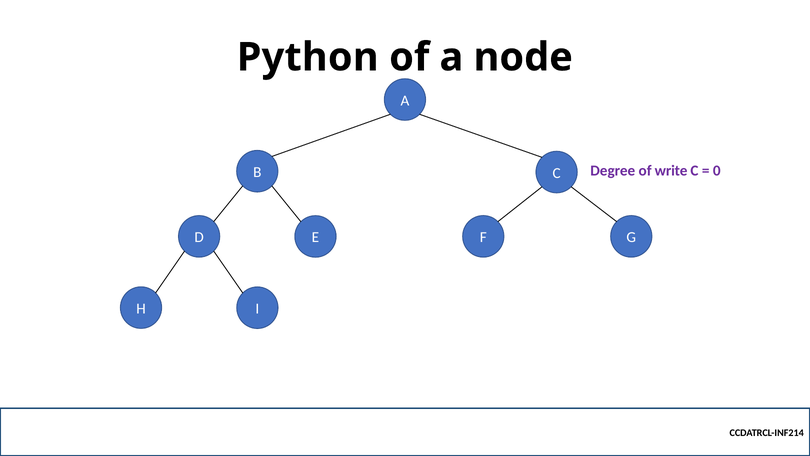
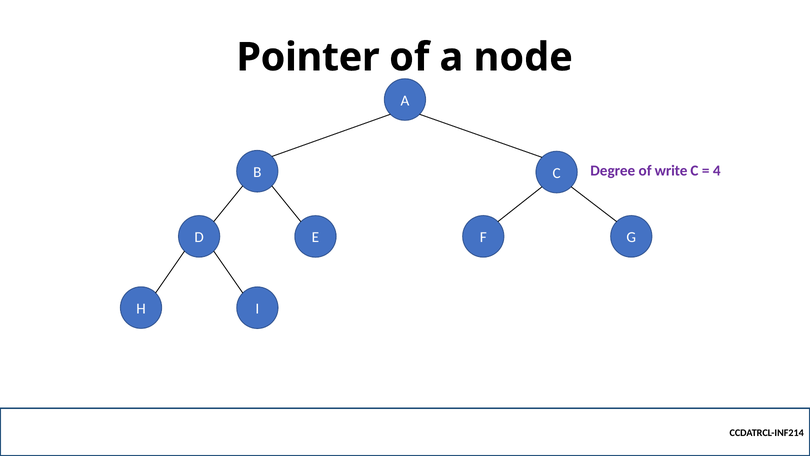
Python: Python -> Pointer
0: 0 -> 4
